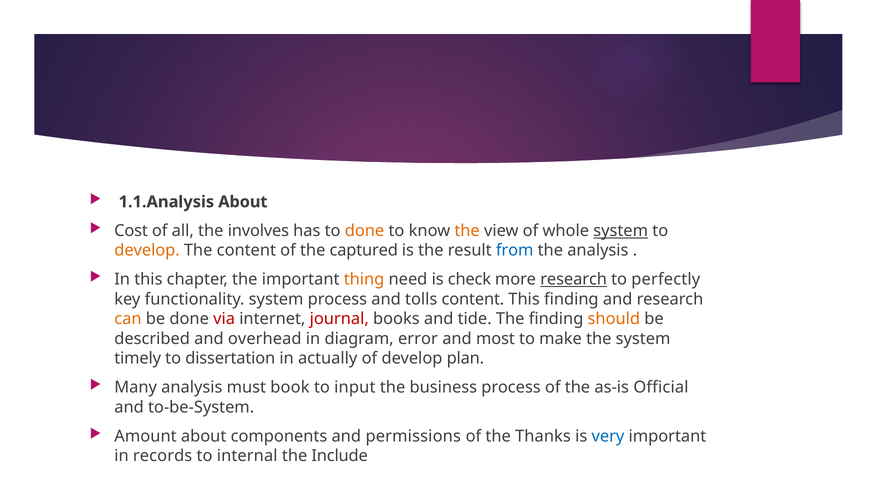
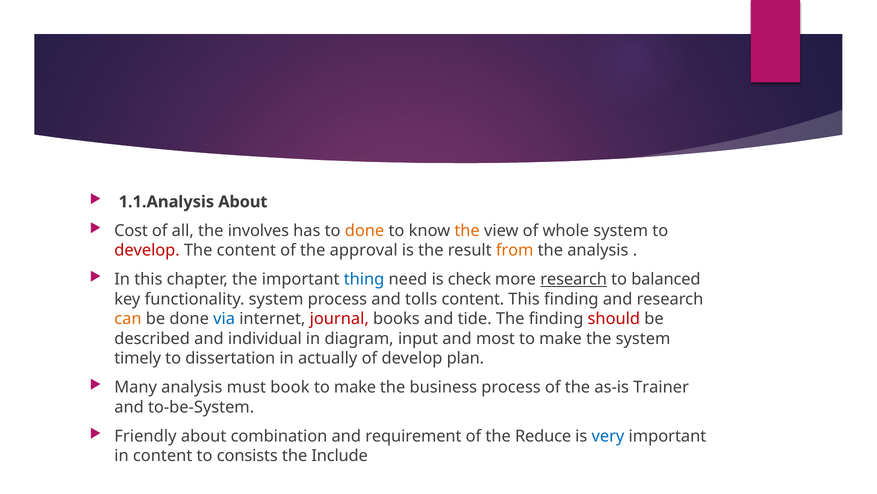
system at (621, 230) underline: present -> none
develop at (147, 250) colour: orange -> red
captured: captured -> approval
from colour: blue -> orange
thing colour: orange -> blue
perfectly: perfectly -> balanced
via colour: red -> blue
should colour: orange -> red
overhead: overhead -> individual
error: error -> input
input at (355, 387): input -> make
Official: Official -> Trainer
Amount: Amount -> Friendly
components: components -> combination
permissions: permissions -> requirement
Thanks: Thanks -> Reduce
in records: records -> content
internal: internal -> consists
